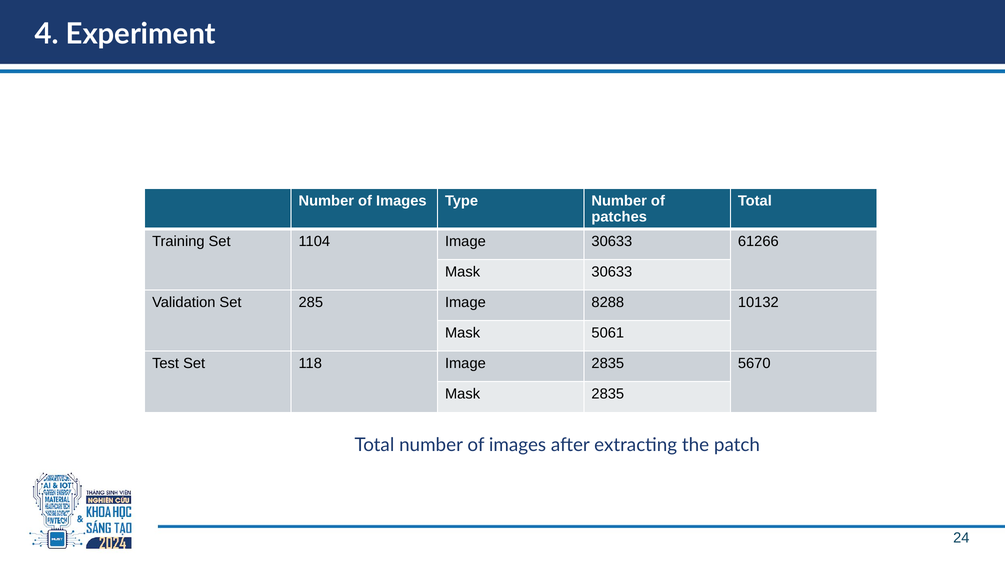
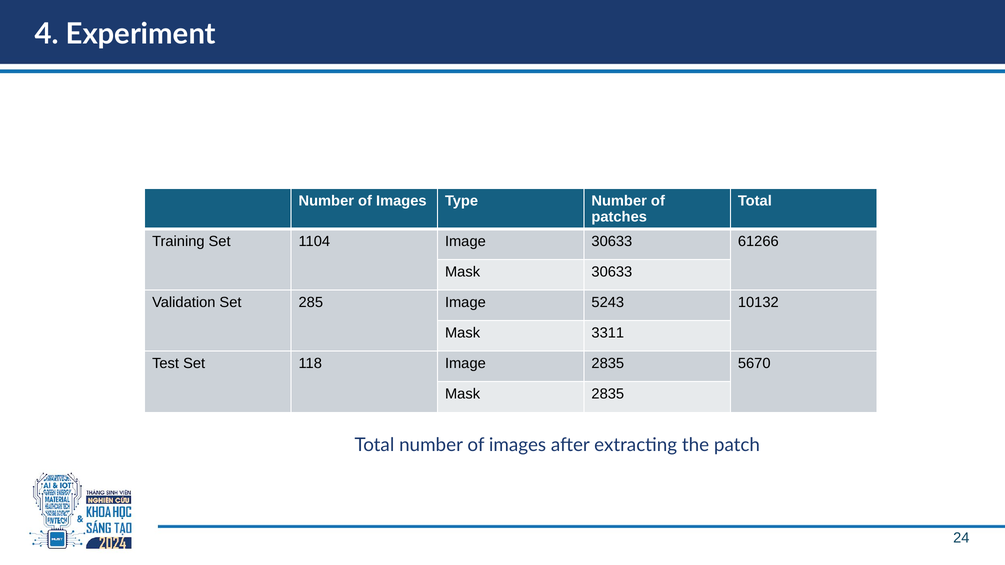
8288: 8288 -> 5243
5061: 5061 -> 3311
